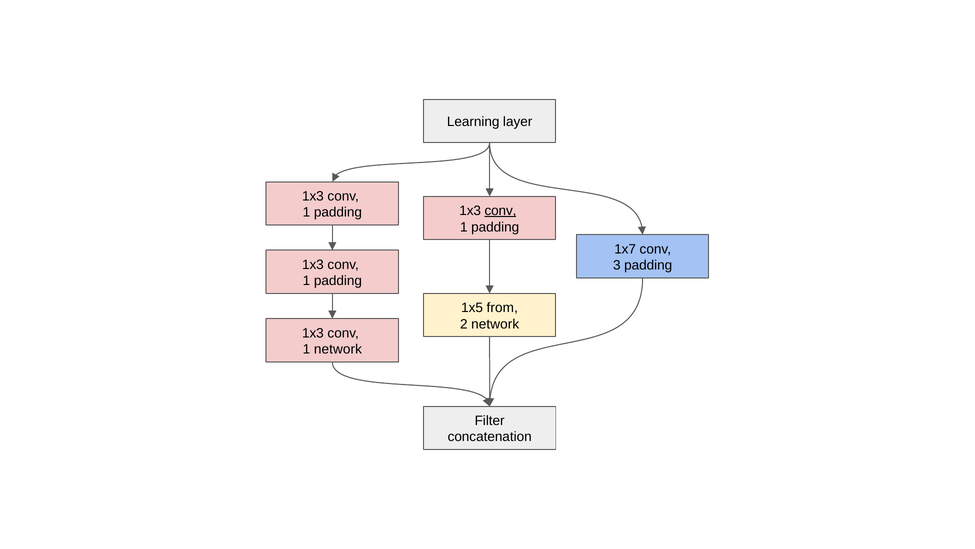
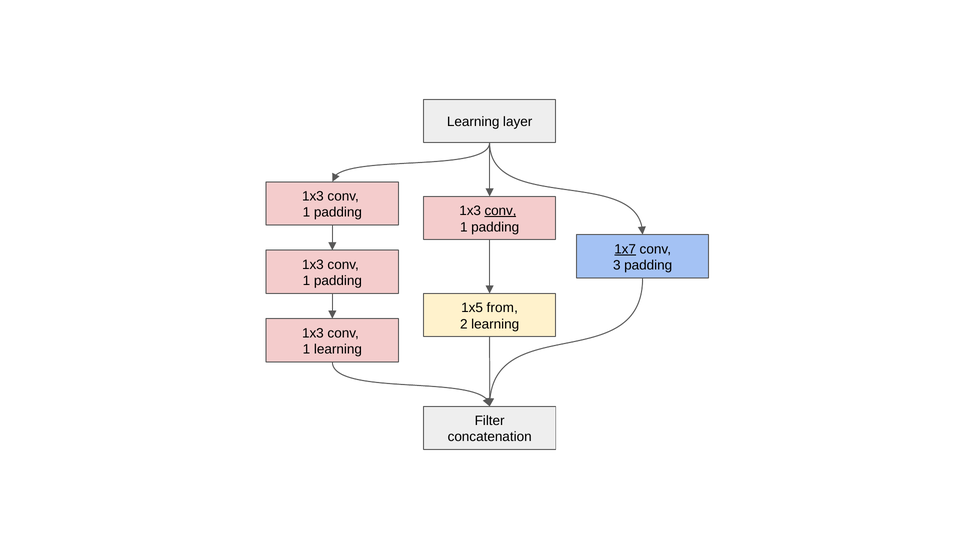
1x7 underline: none -> present
2 network: network -> learning
1 network: network -> learning
